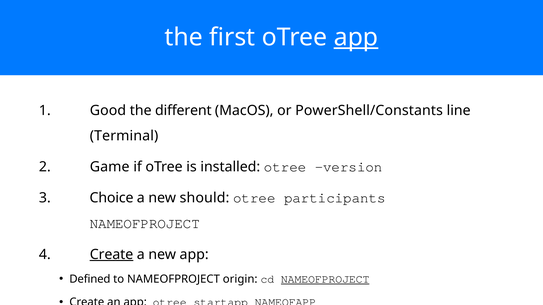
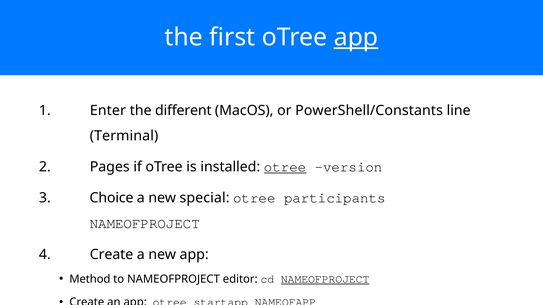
Good: Good -> Enter
Game: Game -> Pages
otree at (285, 167) underline: none -> present
should: should -> special
Create at (112, 255) underline: present -> none
Defined: Defined -> Method
origin: origin -> editor
